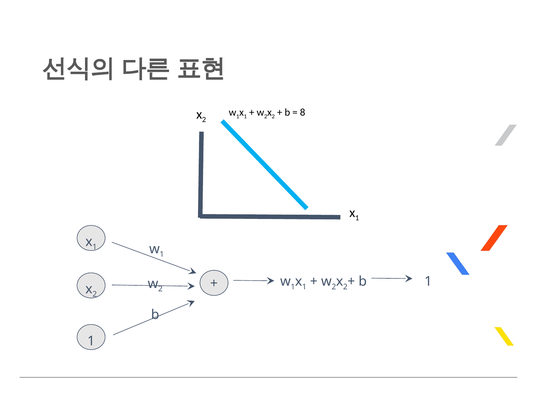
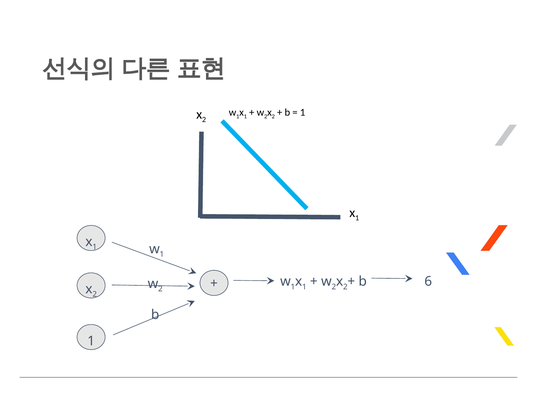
8 at (303, 112): 8 -> 1
b 1: 1 -> 6
